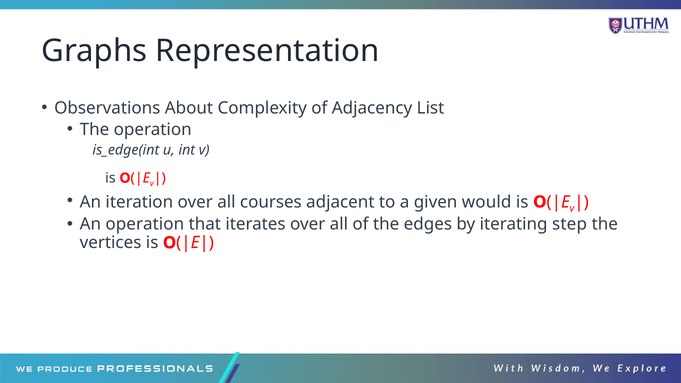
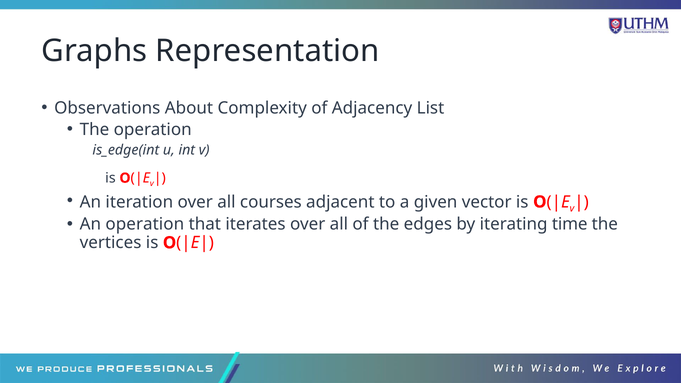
would: would -> vector
step: step -> time
